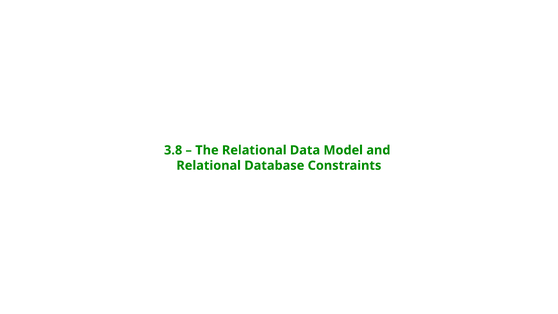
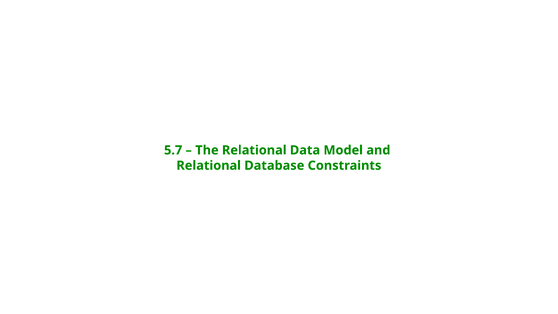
3.8: 3.8 -> 5.7
